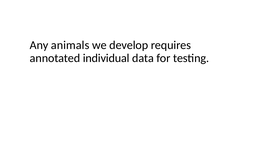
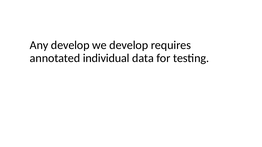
Any animals: animals -> develop
